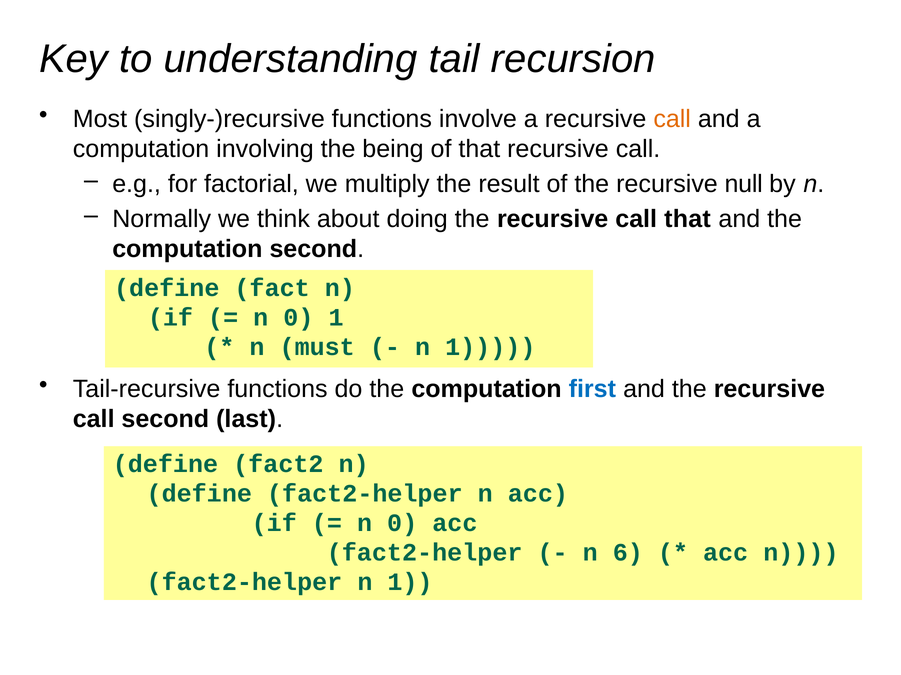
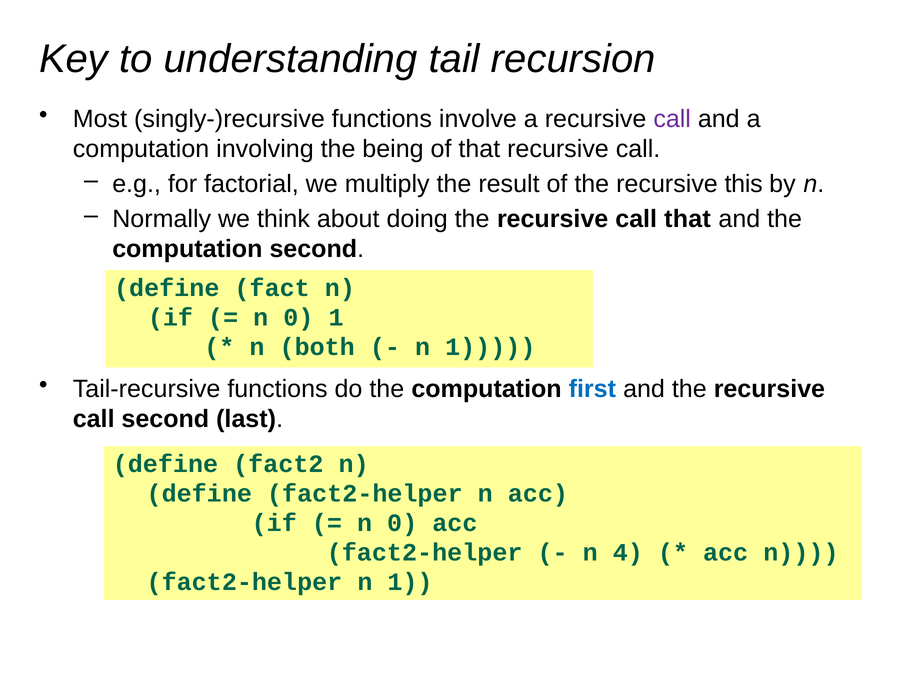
call at (672, 119) colour: orange -> purple
null: null -> this
must: must -> both
6: 6 -> 4
